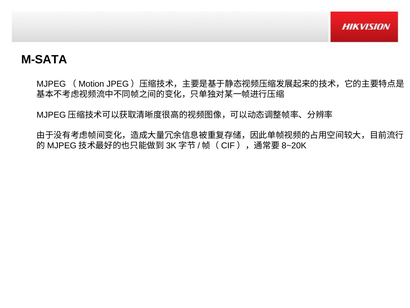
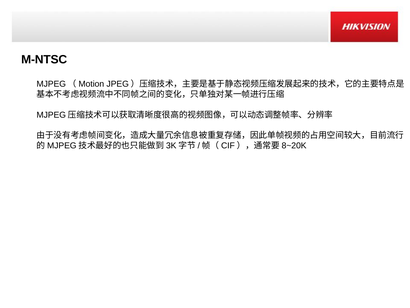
M-SATA: M-SATA -> M-NTSC
